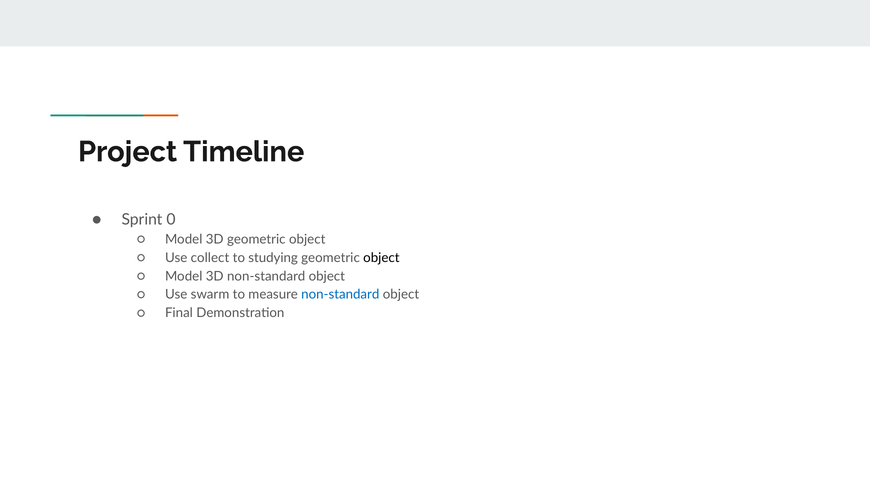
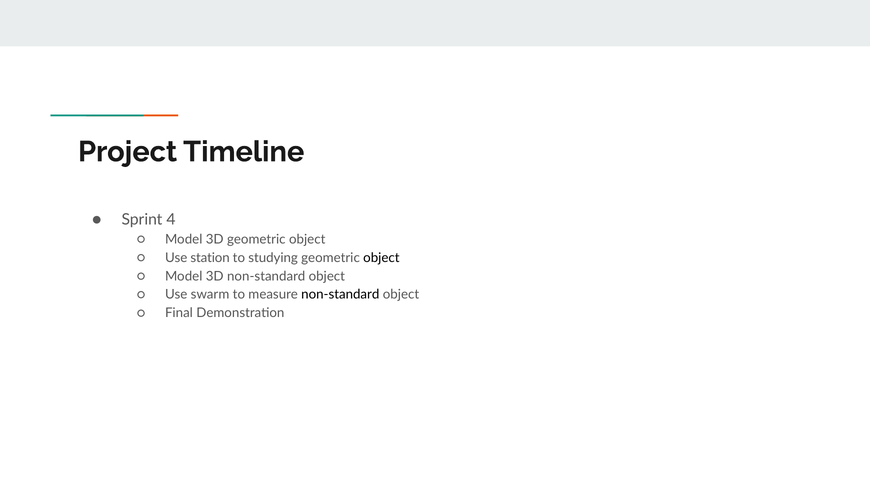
0: 0 -> 4
collect: collect -> station
non-standard at (340, 295) colour: blue -> black
